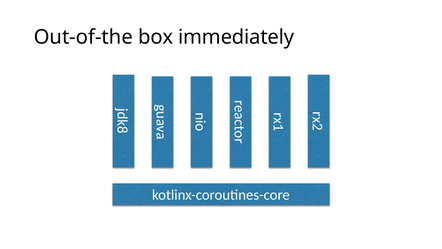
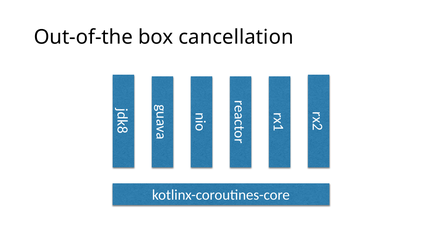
immediately: immediately -> cancellation
